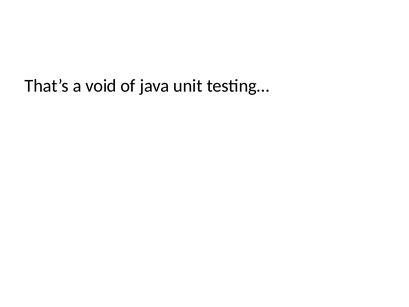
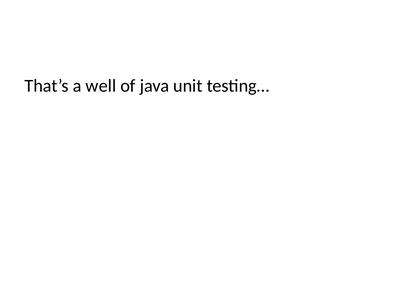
void: void -> well
